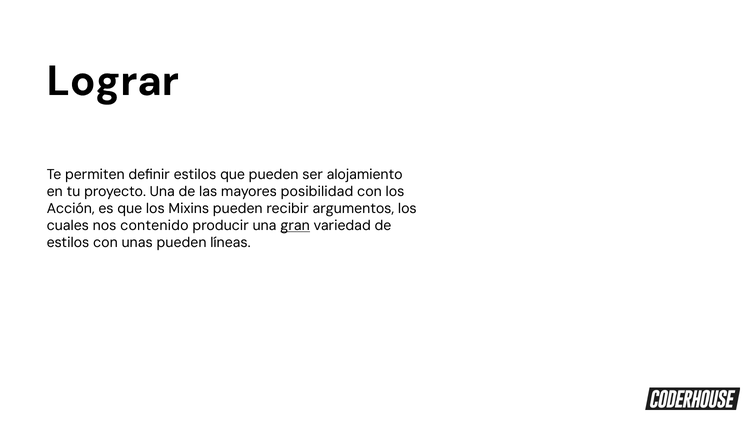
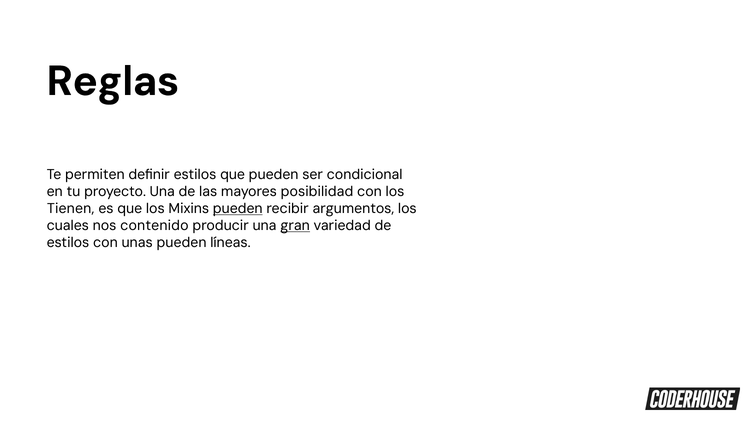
Lograr: Lograr -> Reglas
alojamiento: alojamiento -> condicional
Acción: Acción -> Tienen
pueden at (238, 209) underline: none -> present
